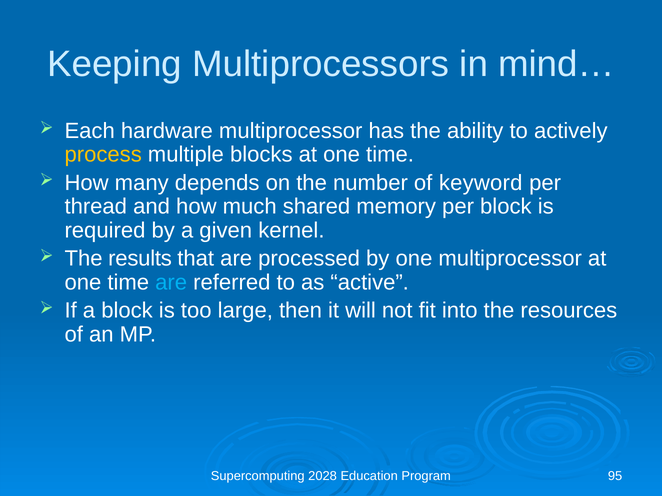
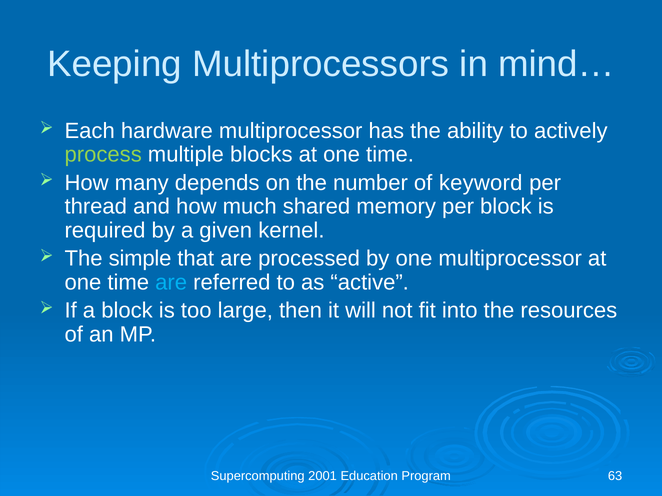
process colour: yellow -> light green
results: results -> simple
2028: 2028 -> 2001
95: 95 -> 63
